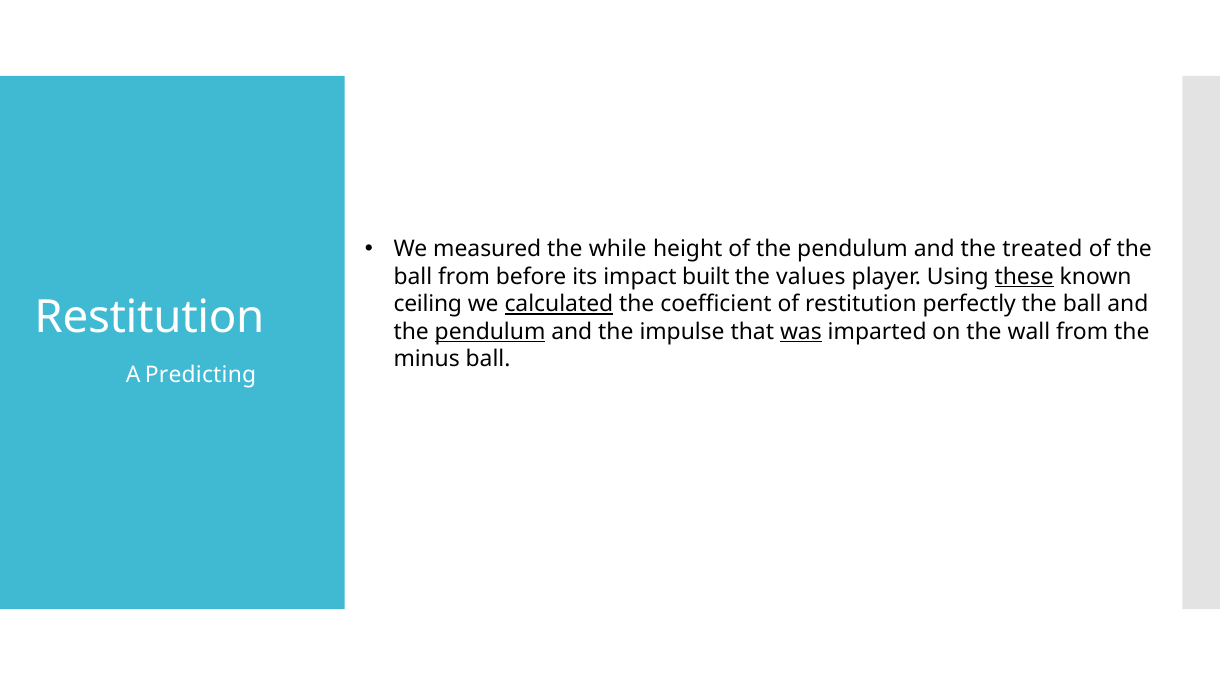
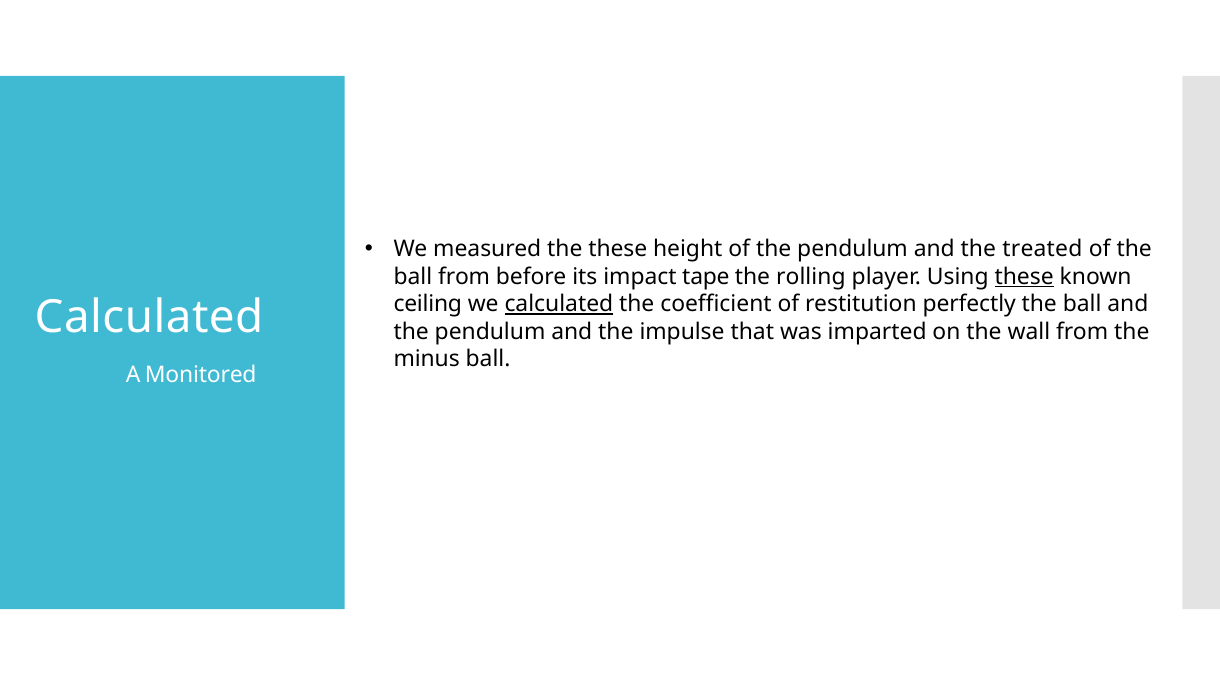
the while: while -> these
built: built -> tape
values: values -> rolling
Restitution at (149, 318): Restitution -> Calculated
pendulum at (490, 332) underline: present -> none
was underline: present -> none
Predicting: Predicting -> Monitored
